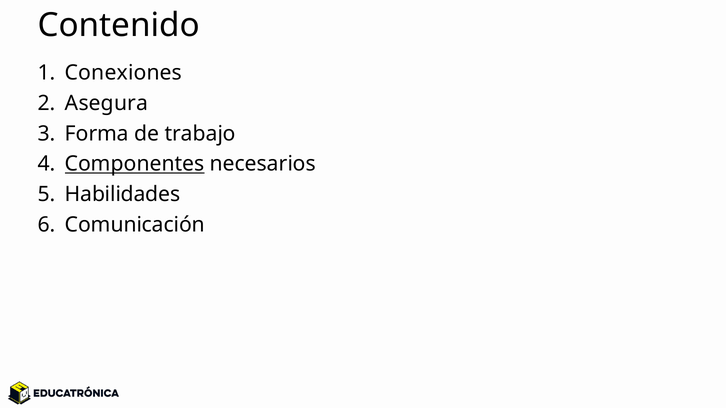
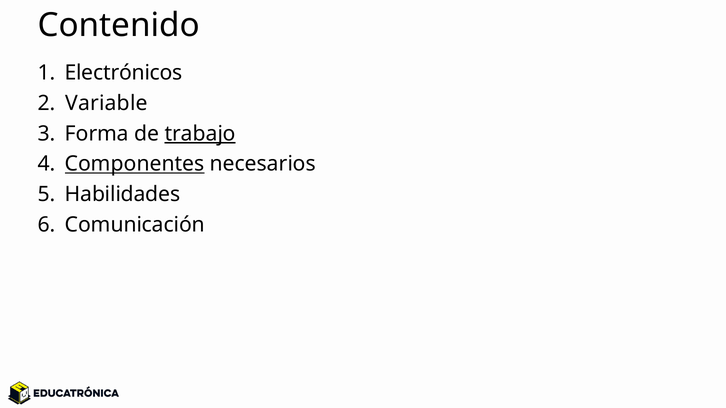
Conexiones: Conexiones -> Electrónicos
Asegura: Asegura -> Variable
trabajo underline: none -> present
